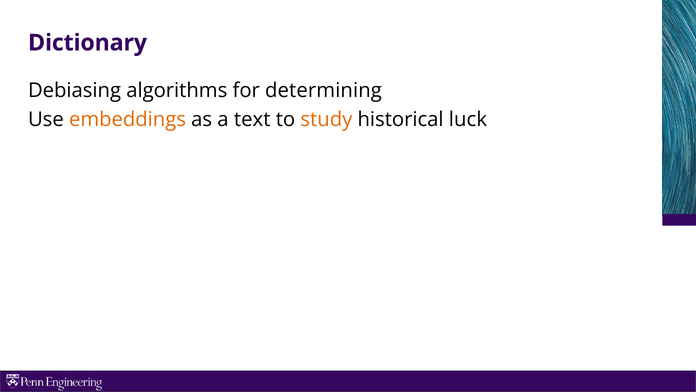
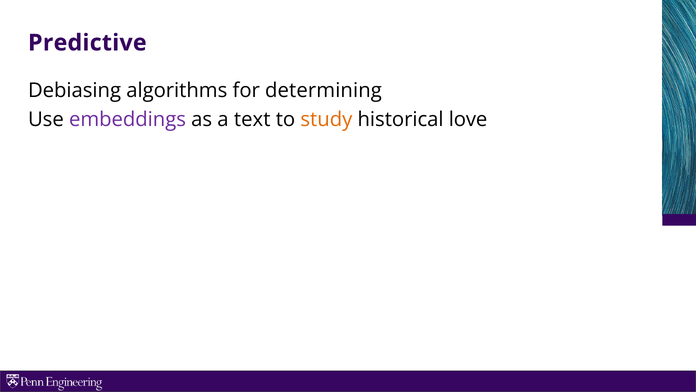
Dictionary: Dictionary -> Predictive
embeddings colour: orange -> purple
luck: luck -> love
